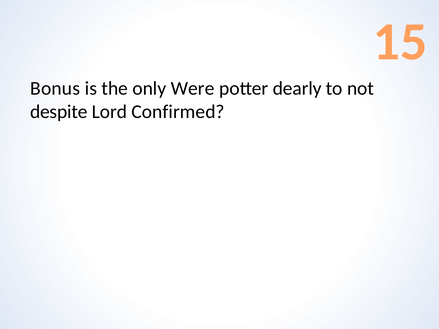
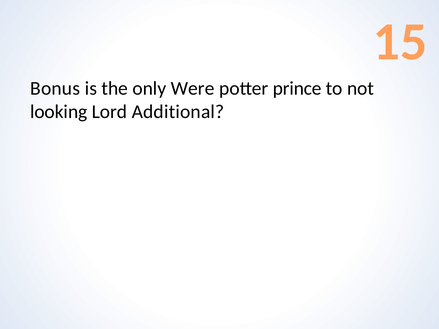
dearly: dearly -> prince
despite: despite -> looking
Confirmed: Confirmed -> Additional
